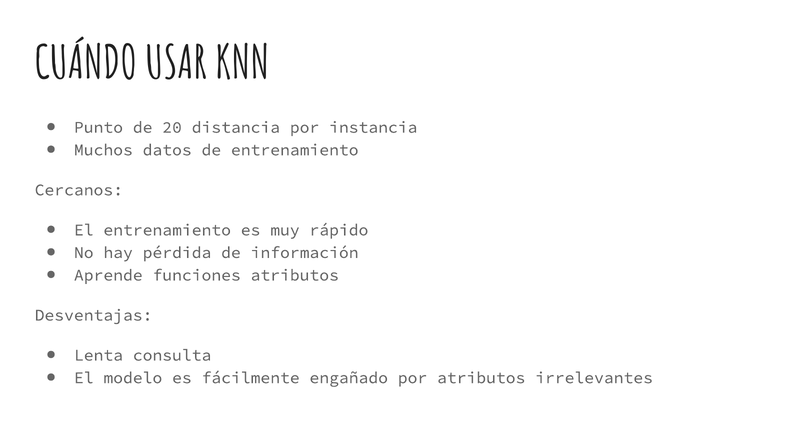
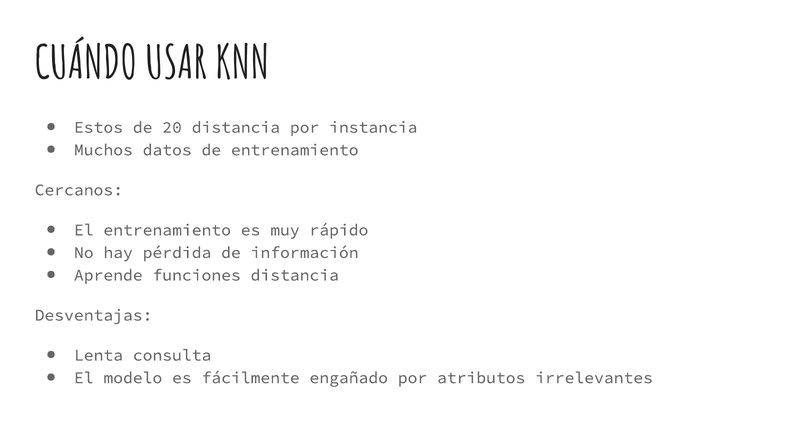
Punto: Punto -> Estos
funciones atributos: atributos -> distancia
